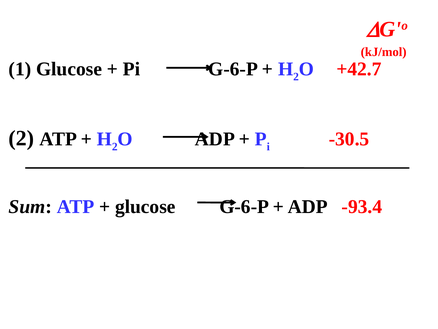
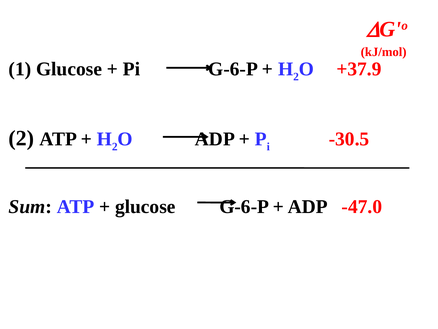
+42.7: +42.7 -> +37.9
-93.4: -93.4 -> -47.0
